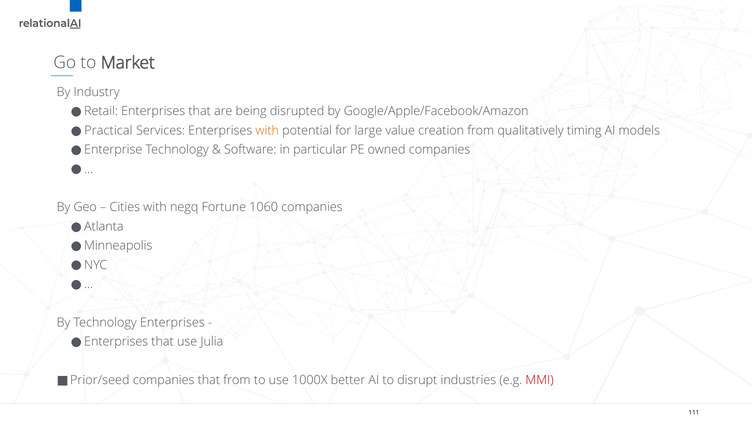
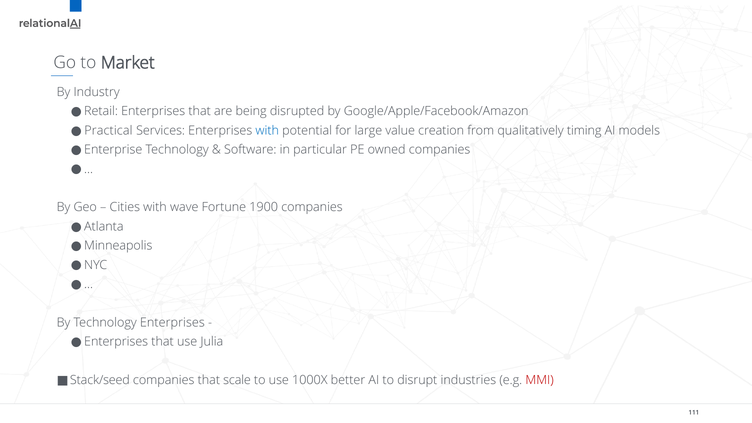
with at (267, 131) colour: orange -> blue
negq: negq -> wave
1060: 1060 -> 1900
Prior/seed: Prior/seed -> Stack/seed
that from: from -> scale
